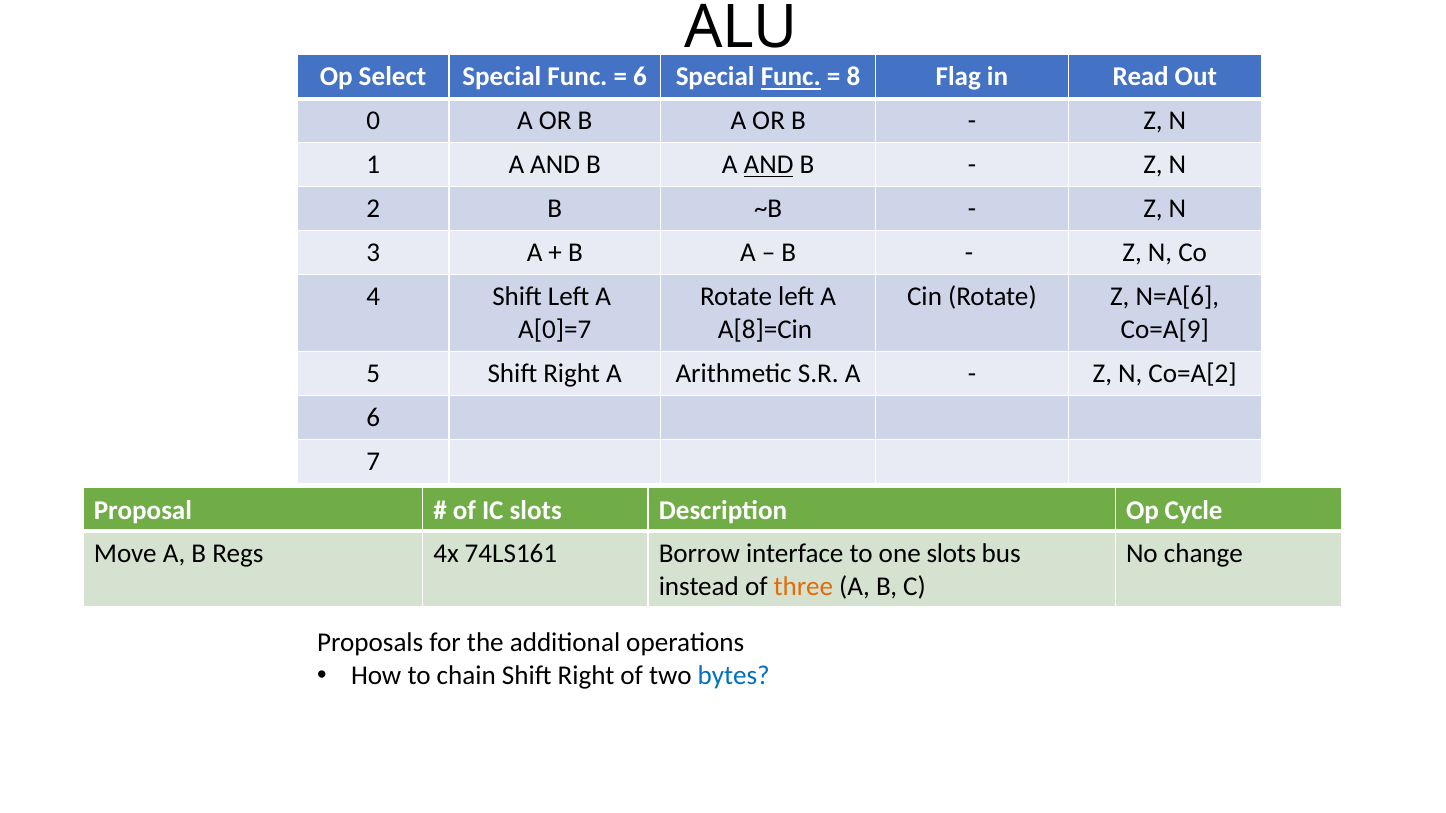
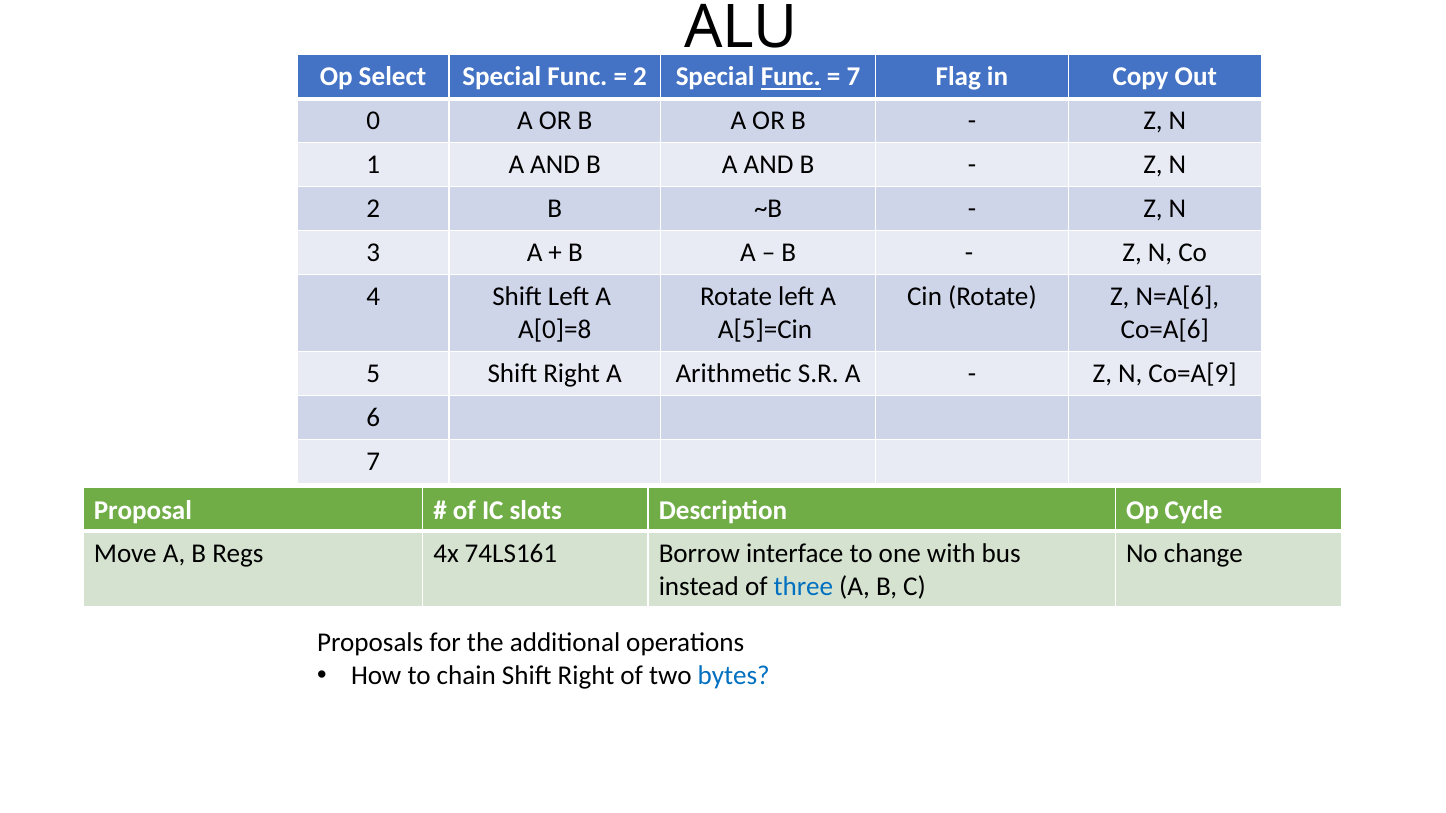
6 at (640, 77): 6 -> 2
8 at (853, 77): 8 -> 7
Read: Read -> Copy
AND at (769, 165) underline: present -> none
A[0]=7: A[0]=7 -> A[0]=8
A[8]=Cin: A[8]=Cin -> A[5]=Cin
Co=A[9: Co=A[9 -> Co=A[6
Co=A[2: Co=A[2 -> Co=A[9
one slots: slots -> with
three colour: orange -> blue
